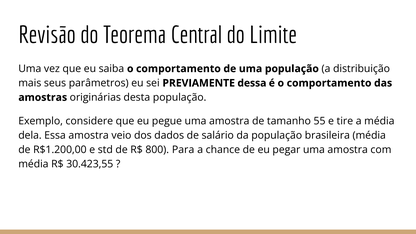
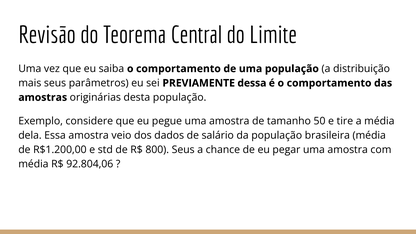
55: 55 -> 50
800 Para: Para -> Seus
30.423,55: 30.423,55 -> 92.804,06
